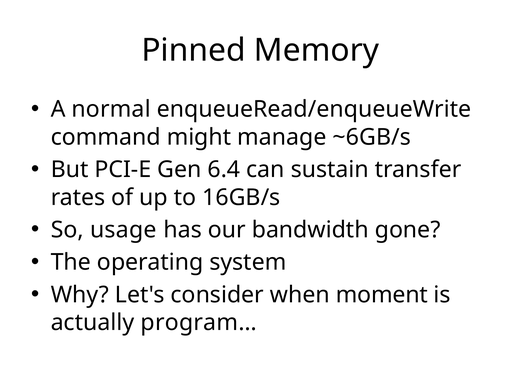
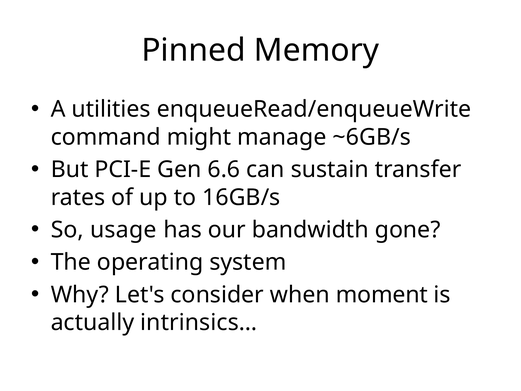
normal: normal -> utilities
6.4: 6.4 -> 6.6
program…: program… -> intrinsics…
